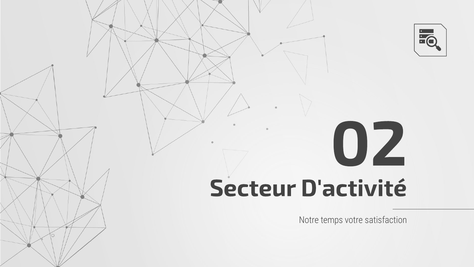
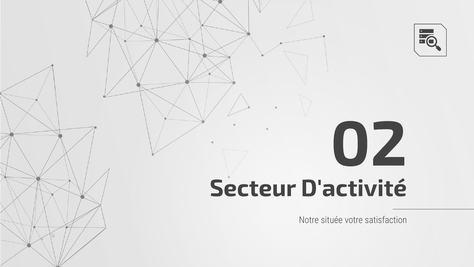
temps: temps -> située
